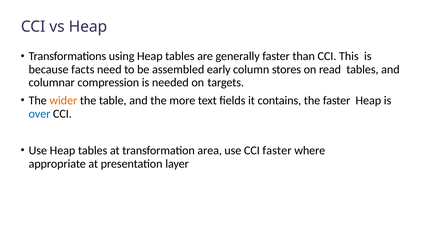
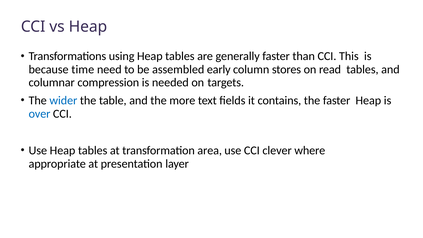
facts: facts -> time
wider colour: orange -> blue
CCI faster: faster -> clever
